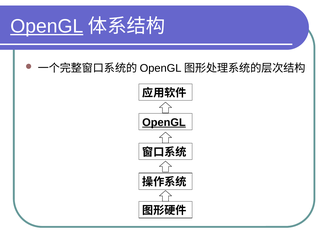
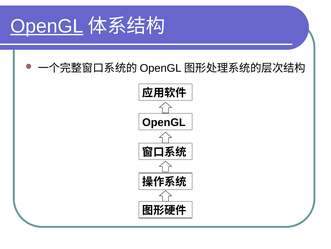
OpenGL at (164, 122) underline: present -> none
